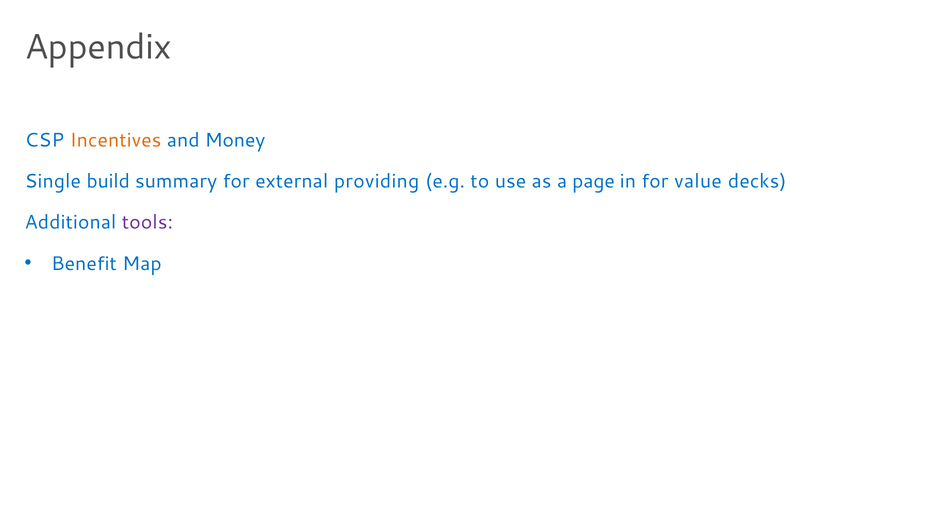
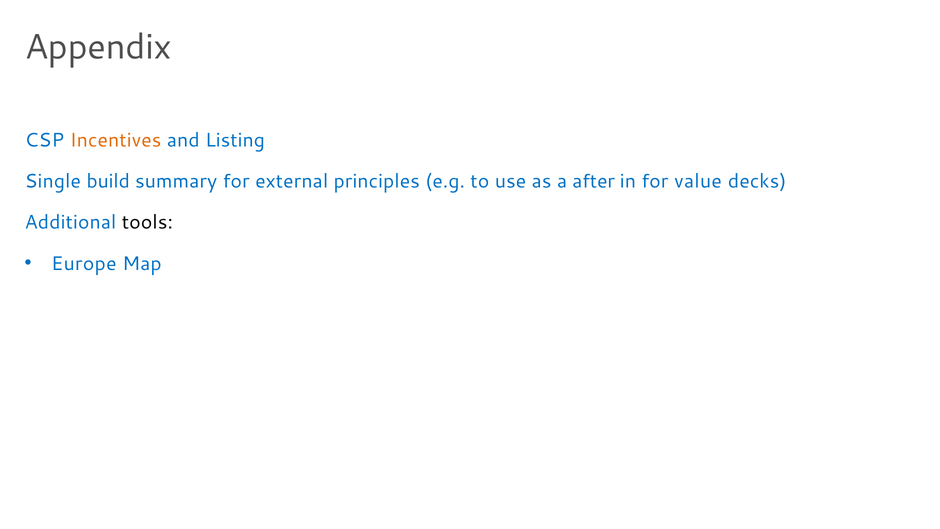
Money: Money -> Listing
providing: providing -> principles
page: page -> after
tools colour: purple -> black
Benefit: Benefit -> Europe
